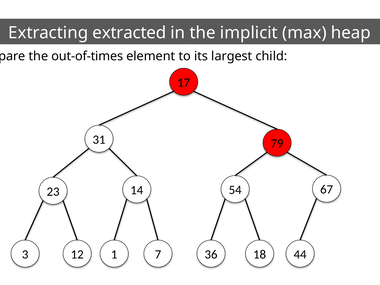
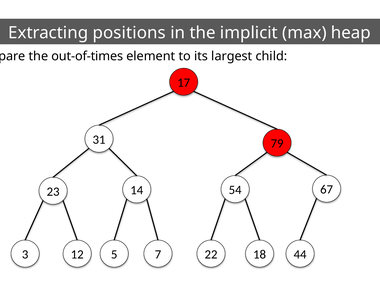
extracted: extracted -> positions
1: 1 -> 5
36: 36 -> 22
